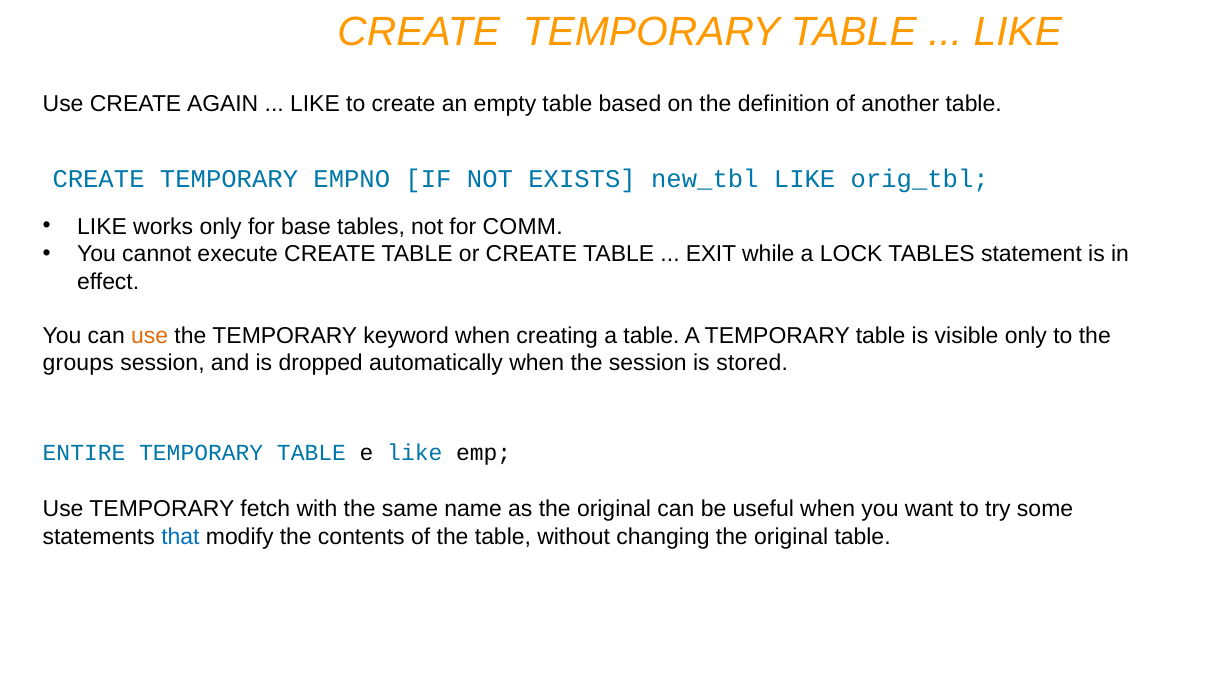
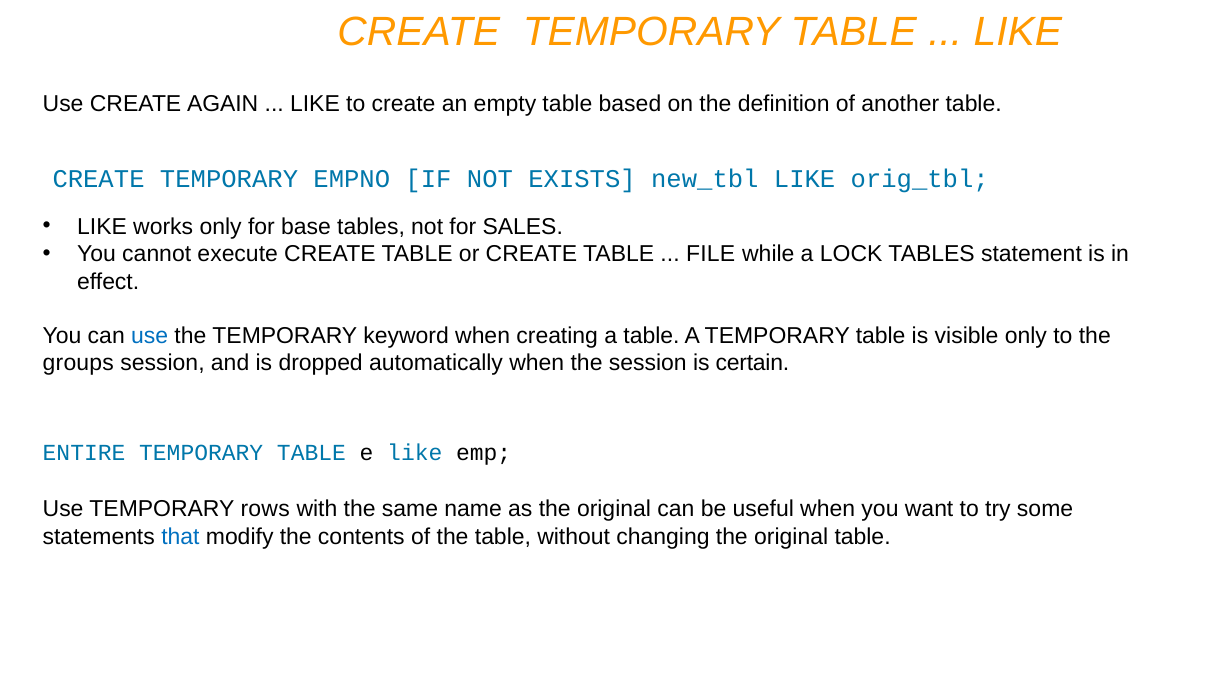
COMM: COMM -> SALES
EXIT: EXIT -> FILE
use at (150, 336) colour: orange -> blue
stored: stored -> certain
fetch: fetch -> rows
